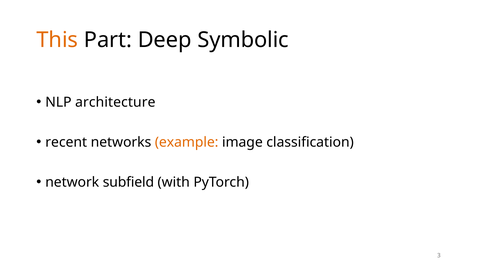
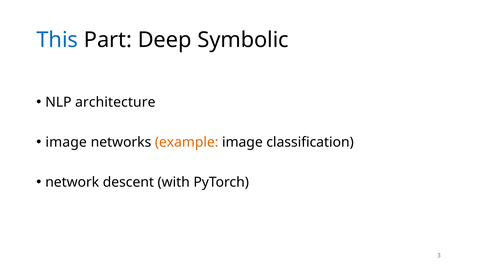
This colour: orange -> blue
recent at (66, 142): recent -> image
subfield: subfield -> descent
